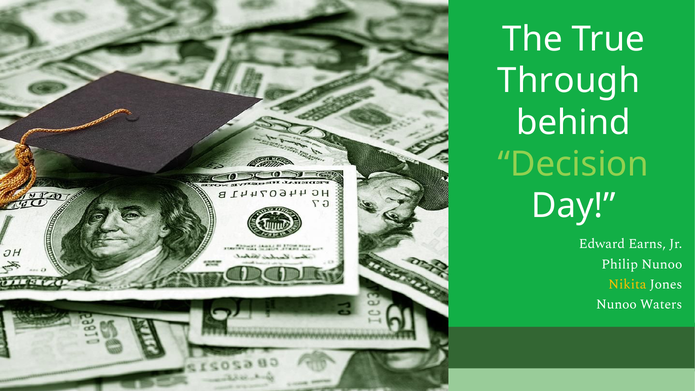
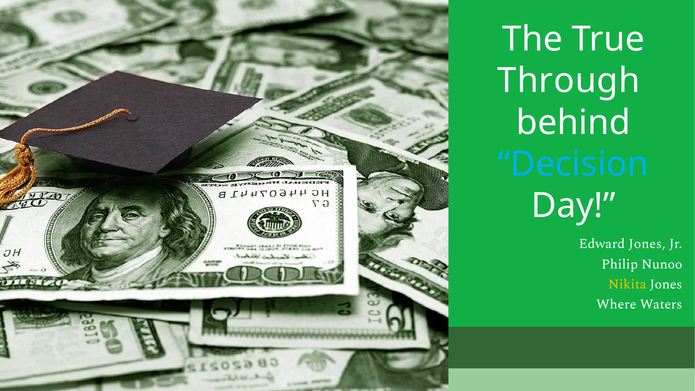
Decision colour: light green -> light blue
Edward Earns: Earns -> Jones
Nunoo at (616, 304): Nunoo -> Where
